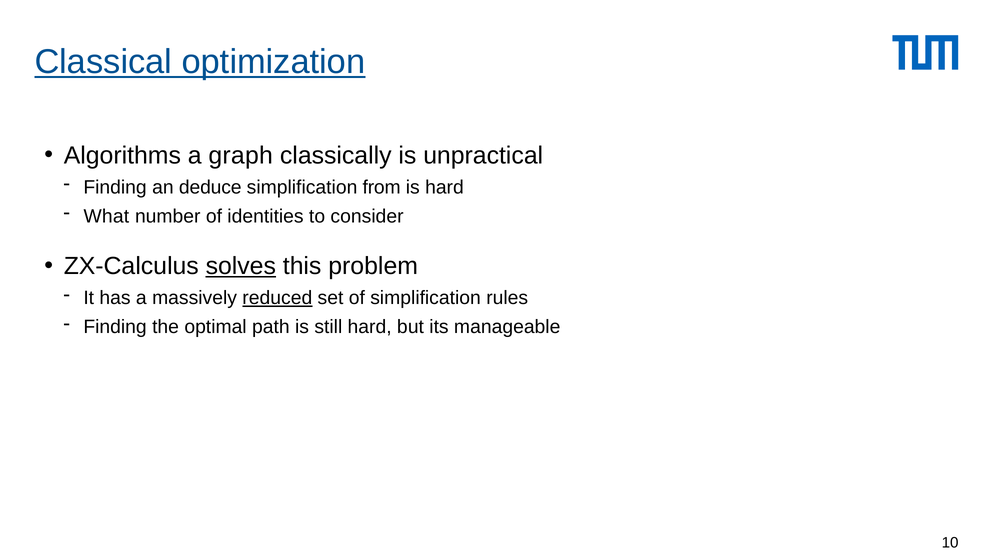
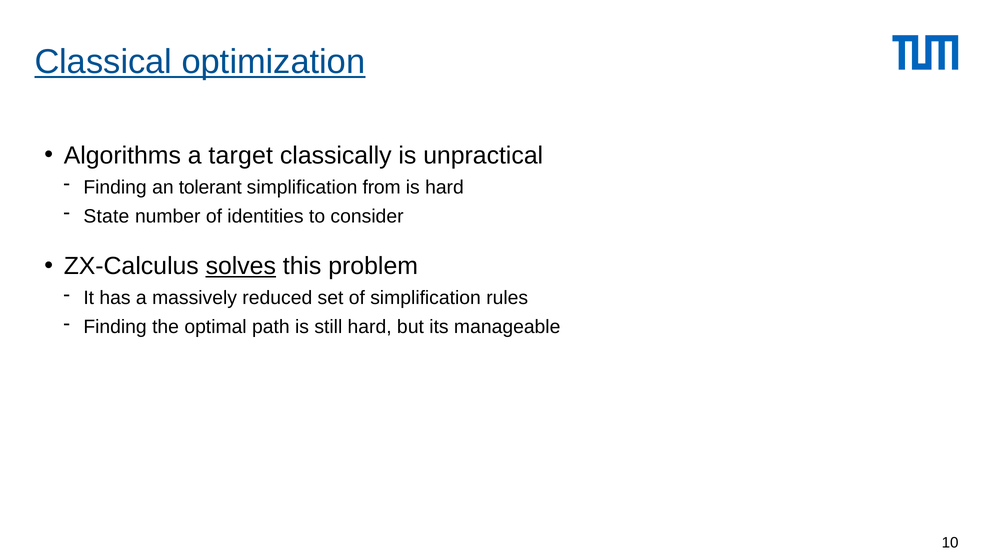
graph: graph -> target
deduce: deduce -> tolerant
What: What -> State
reduced underline: present -> none
